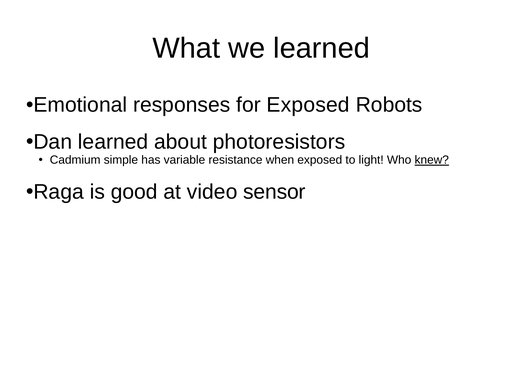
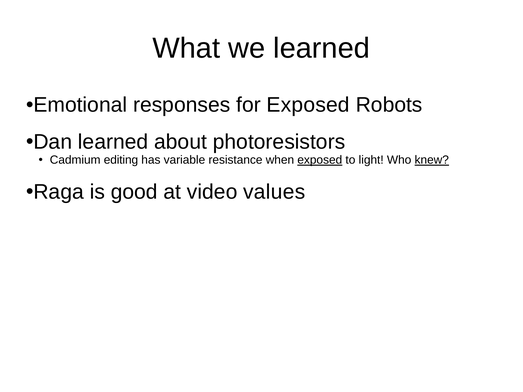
simple: simple -> editing
exposed at (320, 160) underline: none -> present
sensor: sensor -> values
